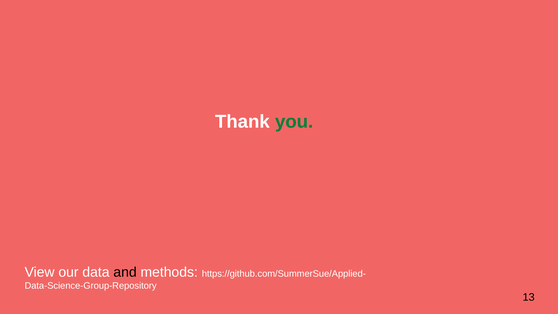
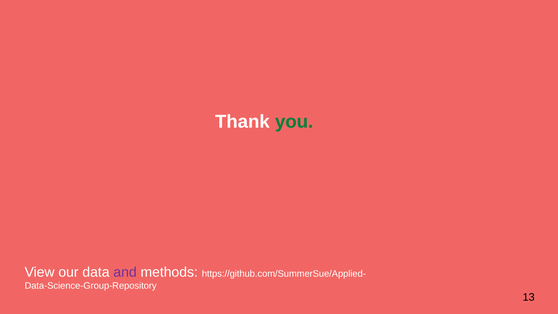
and colour: black -> purple
